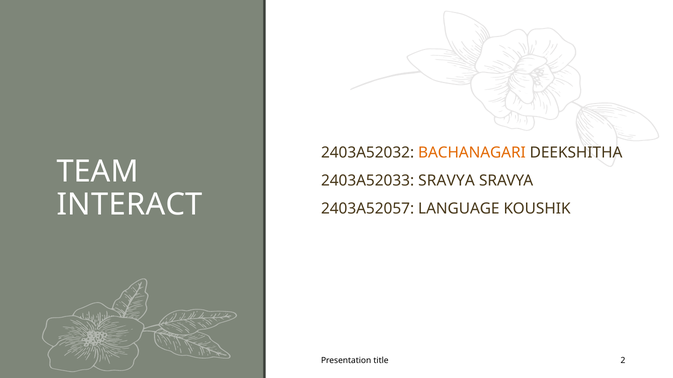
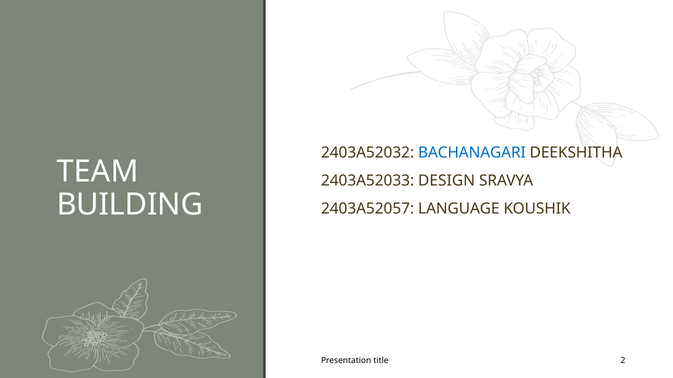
BACHANAGARI colour: orange -> blue
2403A52033 SRAVYA: SRAVYA -> DESIGN
INTERACT: INTERACT -> BUILDING
